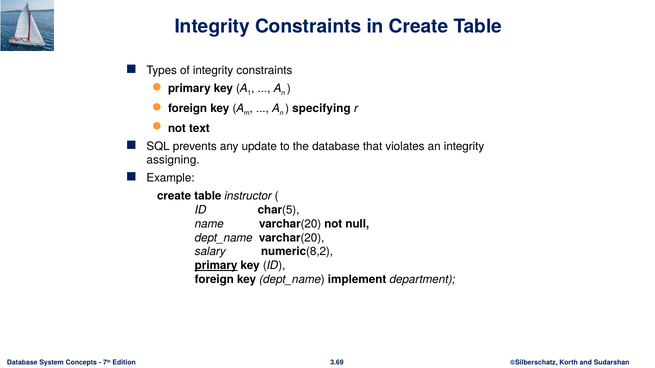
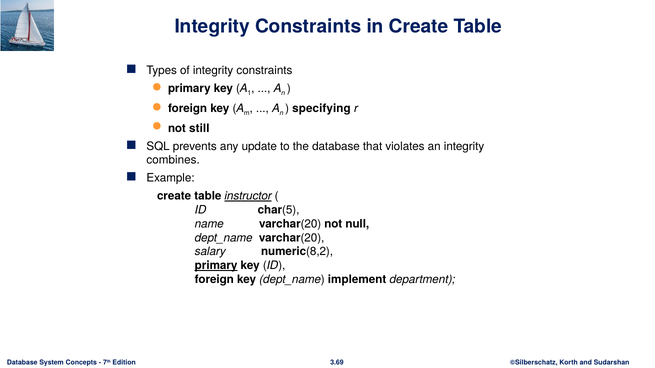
text: text -> still
assigning: assigning -> combines
instructor underline: none -> present
